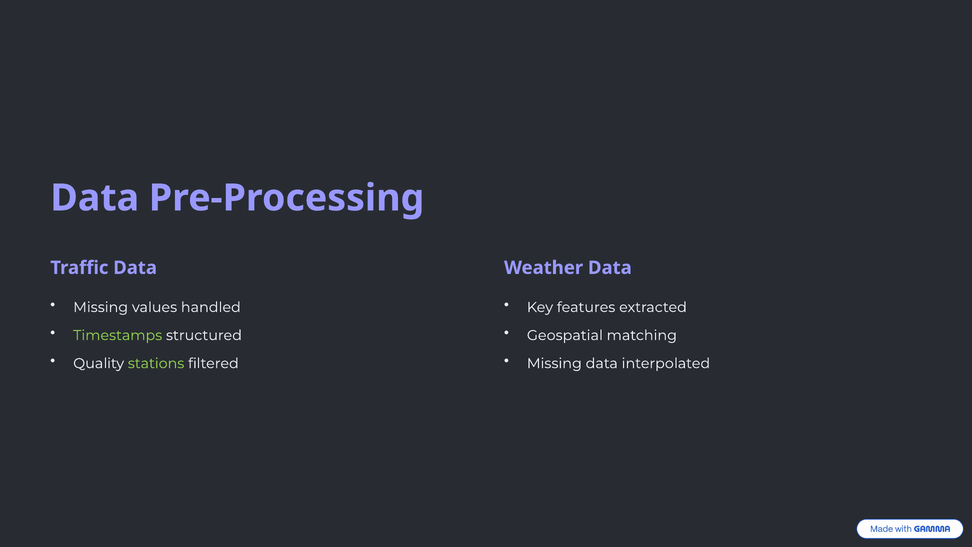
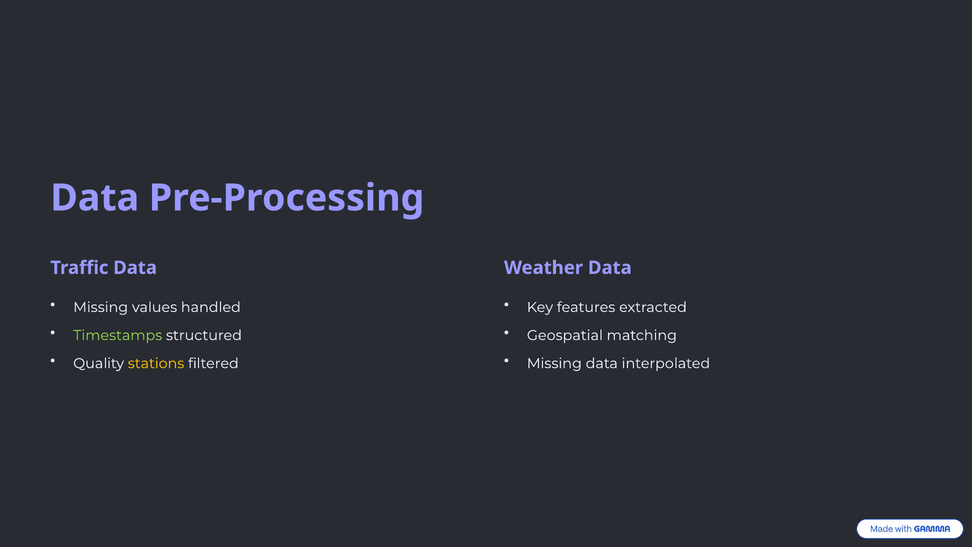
stations colour: light green -> yellow
